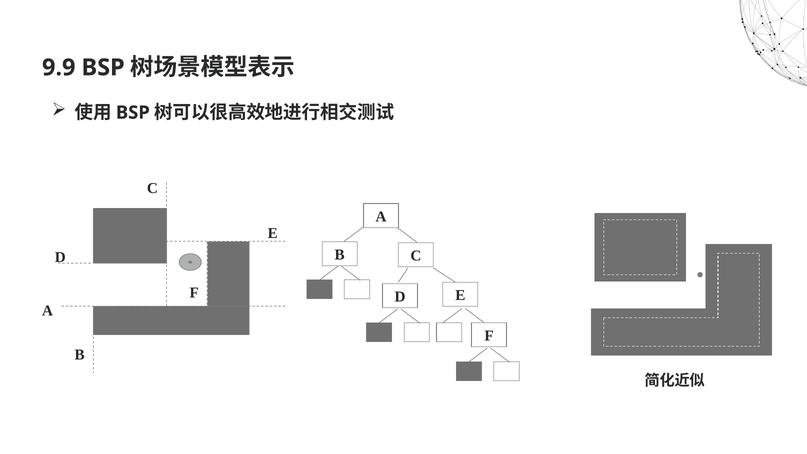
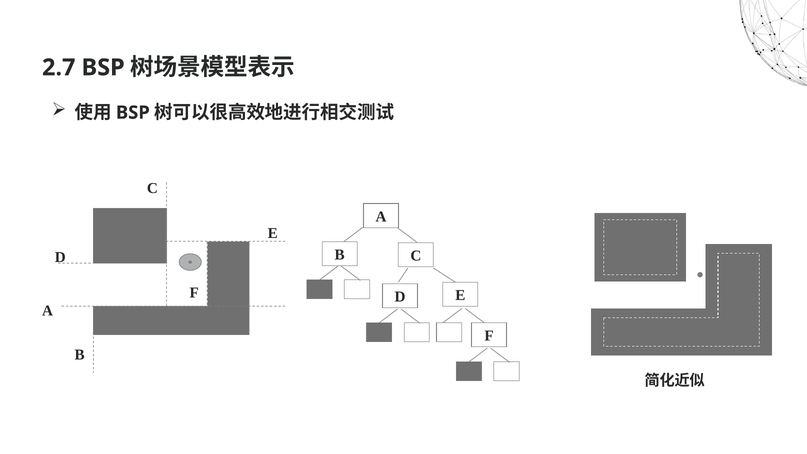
9.9: 9.9 -> 2.7
